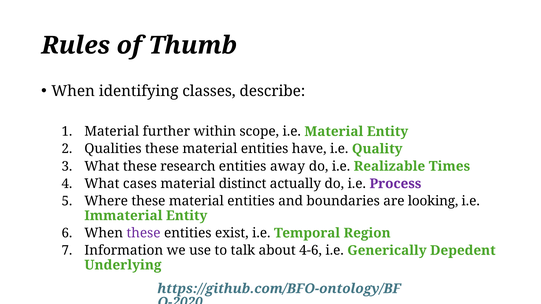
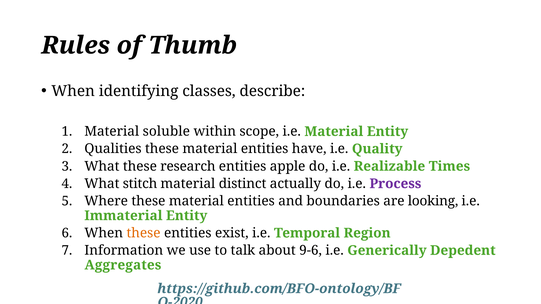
further: further -> soluble
away: away -> apple
cases: cases -> stitch
these at (144, 233) colour: purple -> orange
4-6: 4-6 -> 9-6
Underlying: Underlying -> Aggregates
